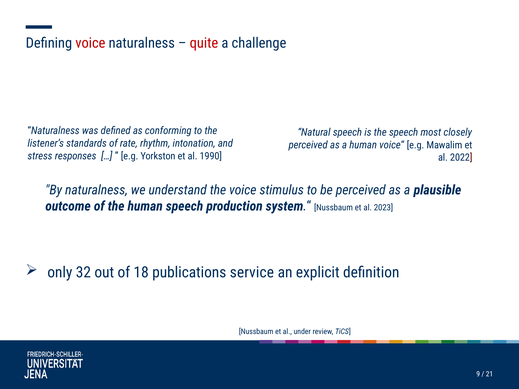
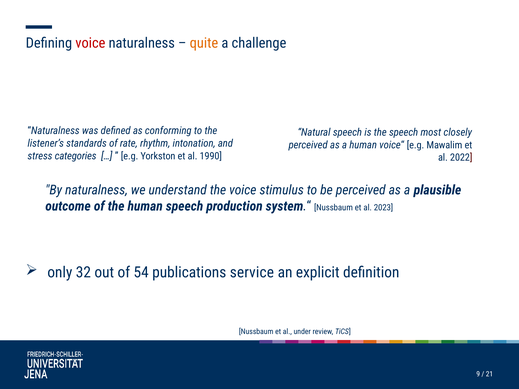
quite colour: red -> orange
responses: responses -> categories
18: 18 -> 54
